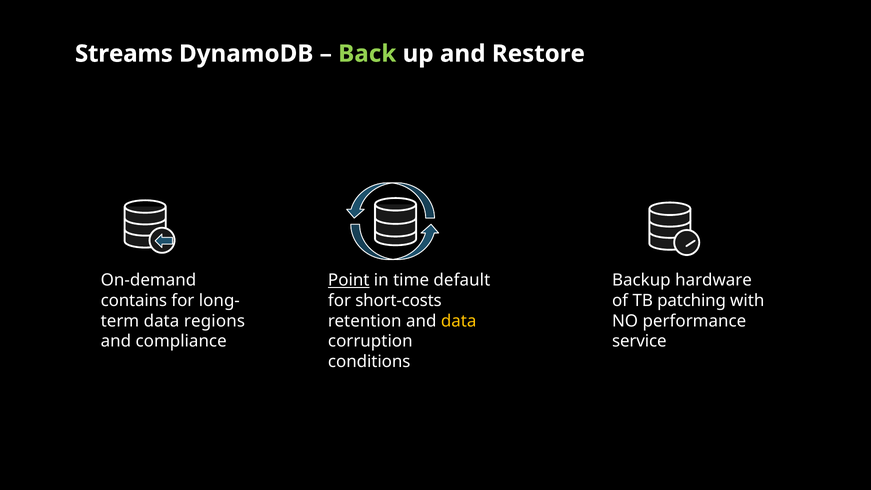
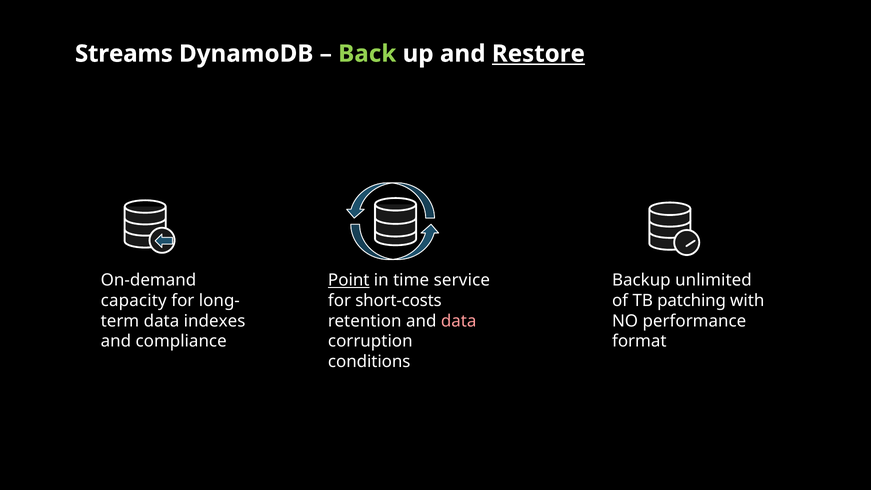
Restore underline: none -> present
default: default -> service
hardware: hardware -> unlimited
contains: contains -> capacity
regions: regions -> indexes
data at (459, 321) colour: yellow -> pink
service: service -> format
